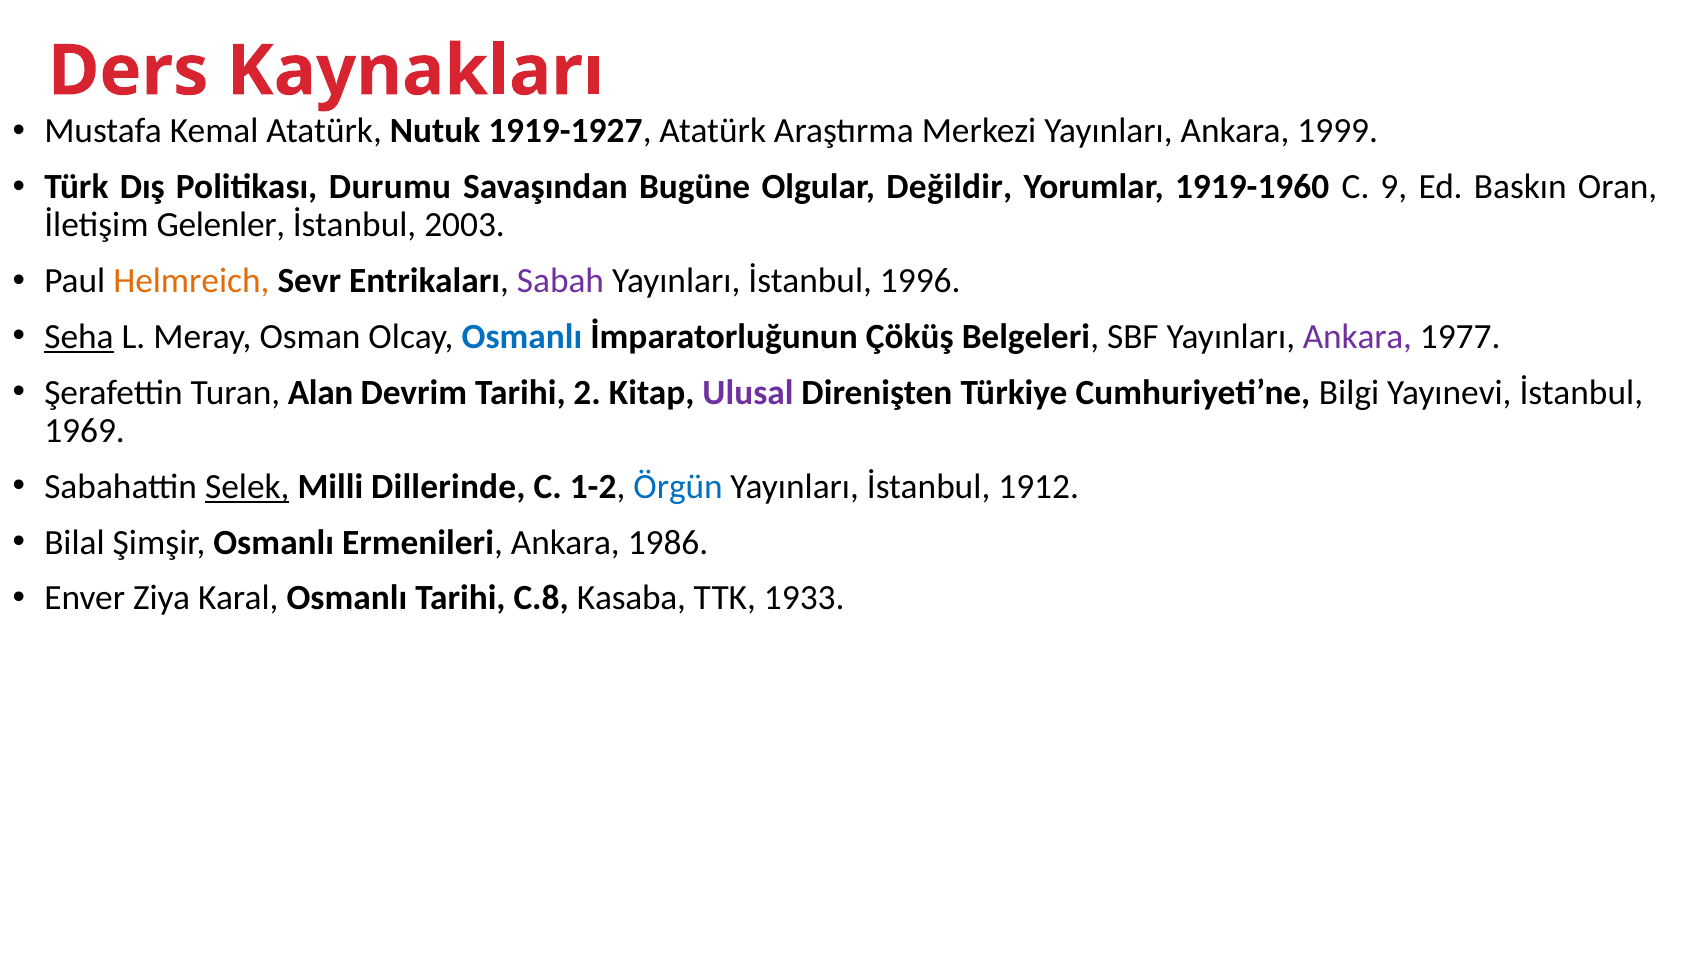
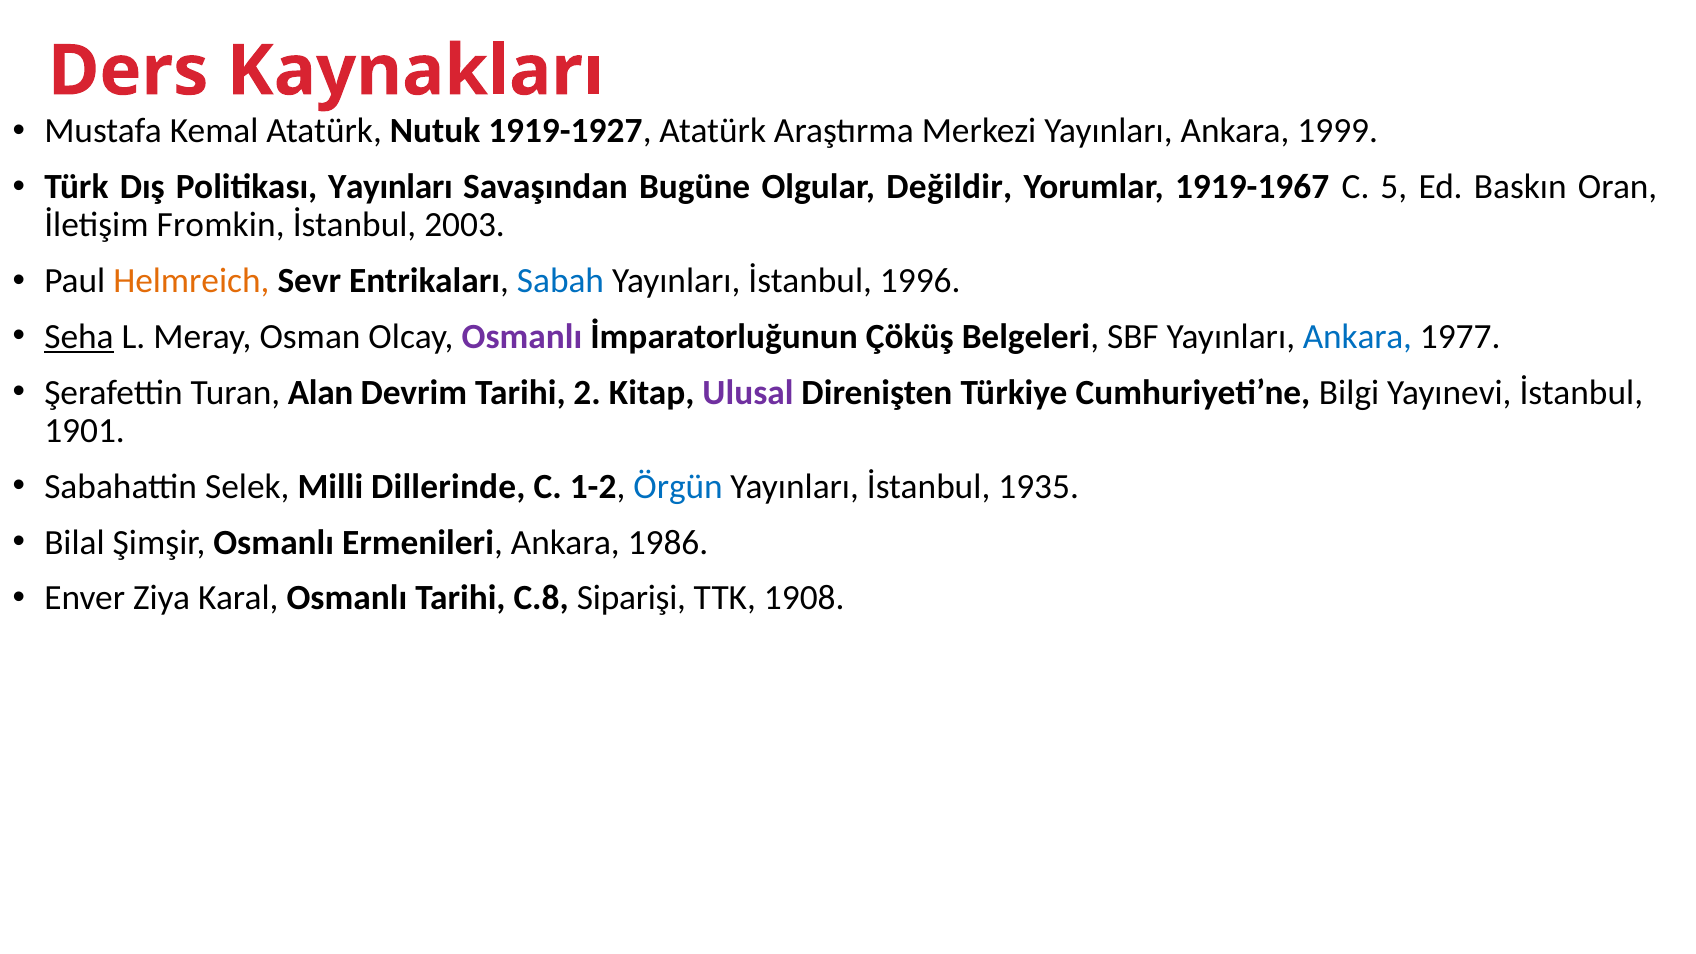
Politikası Durumu: Durumu -> Yayınları
1919-1960: 1919-1960 -> 1919-1967
9: 9 -> 5
Gelenler: Gelenler -> Fromkin
Sabah colour: purple -> blue
Osmanlı at (522, 337) colour: blue -> purple
Ankara at (1357, 337) colour: purple -> blue
1969: 1969 -> 1901
Selek underline: present -> none
1912: 1912 -> 1935
Kasaba: Kasaba -> Siparişi
1933: 1933 -> 1908
